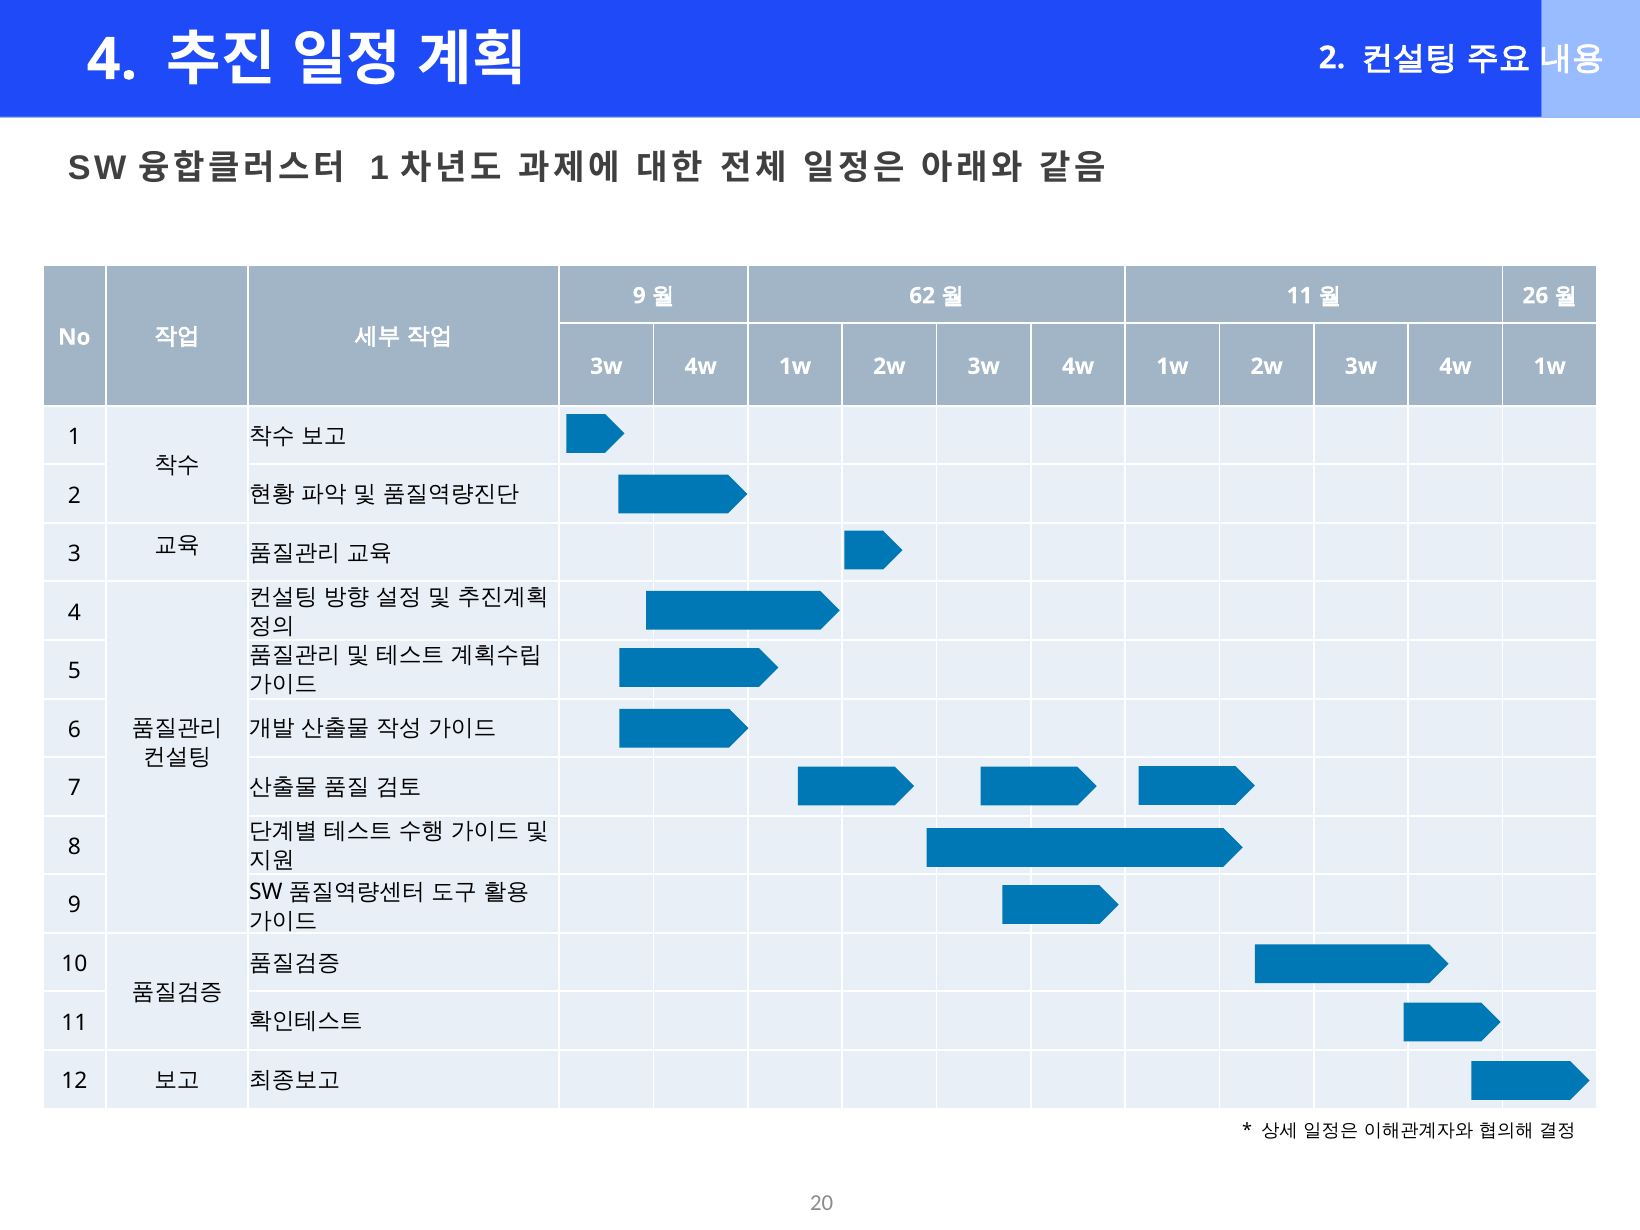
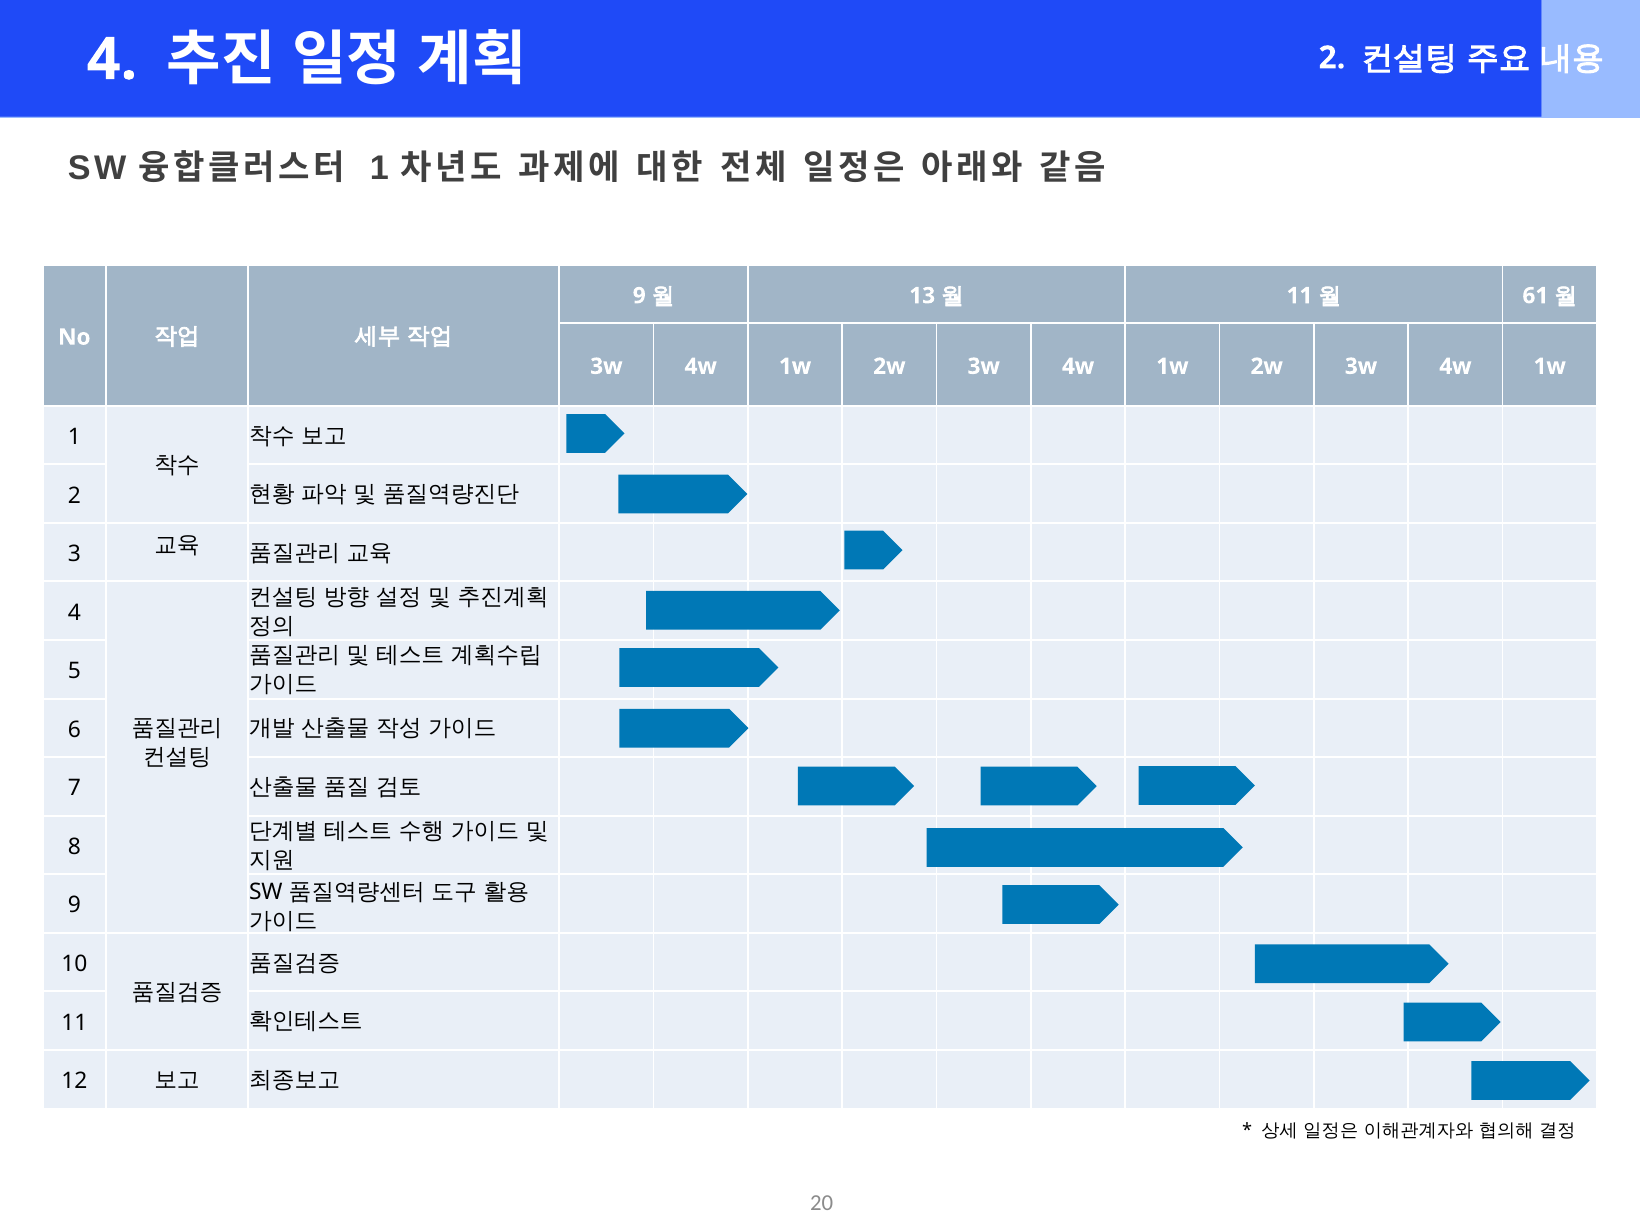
62: 62 -> 13
26: 26 -> 61
